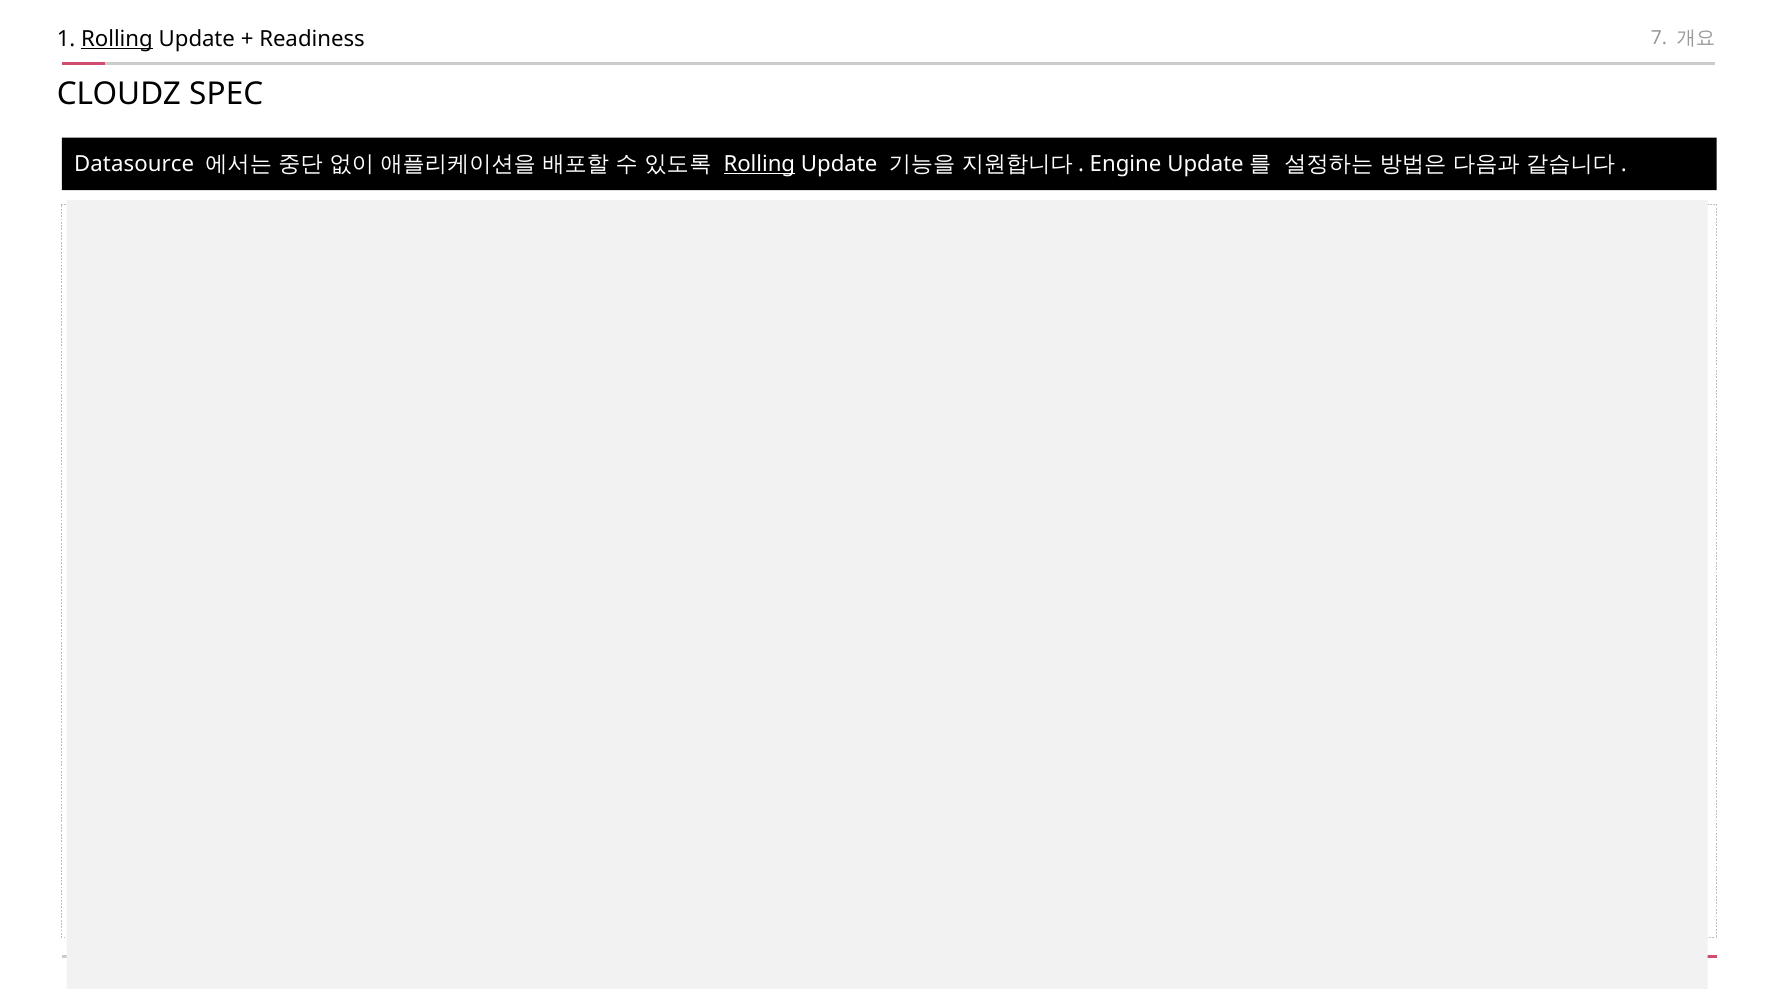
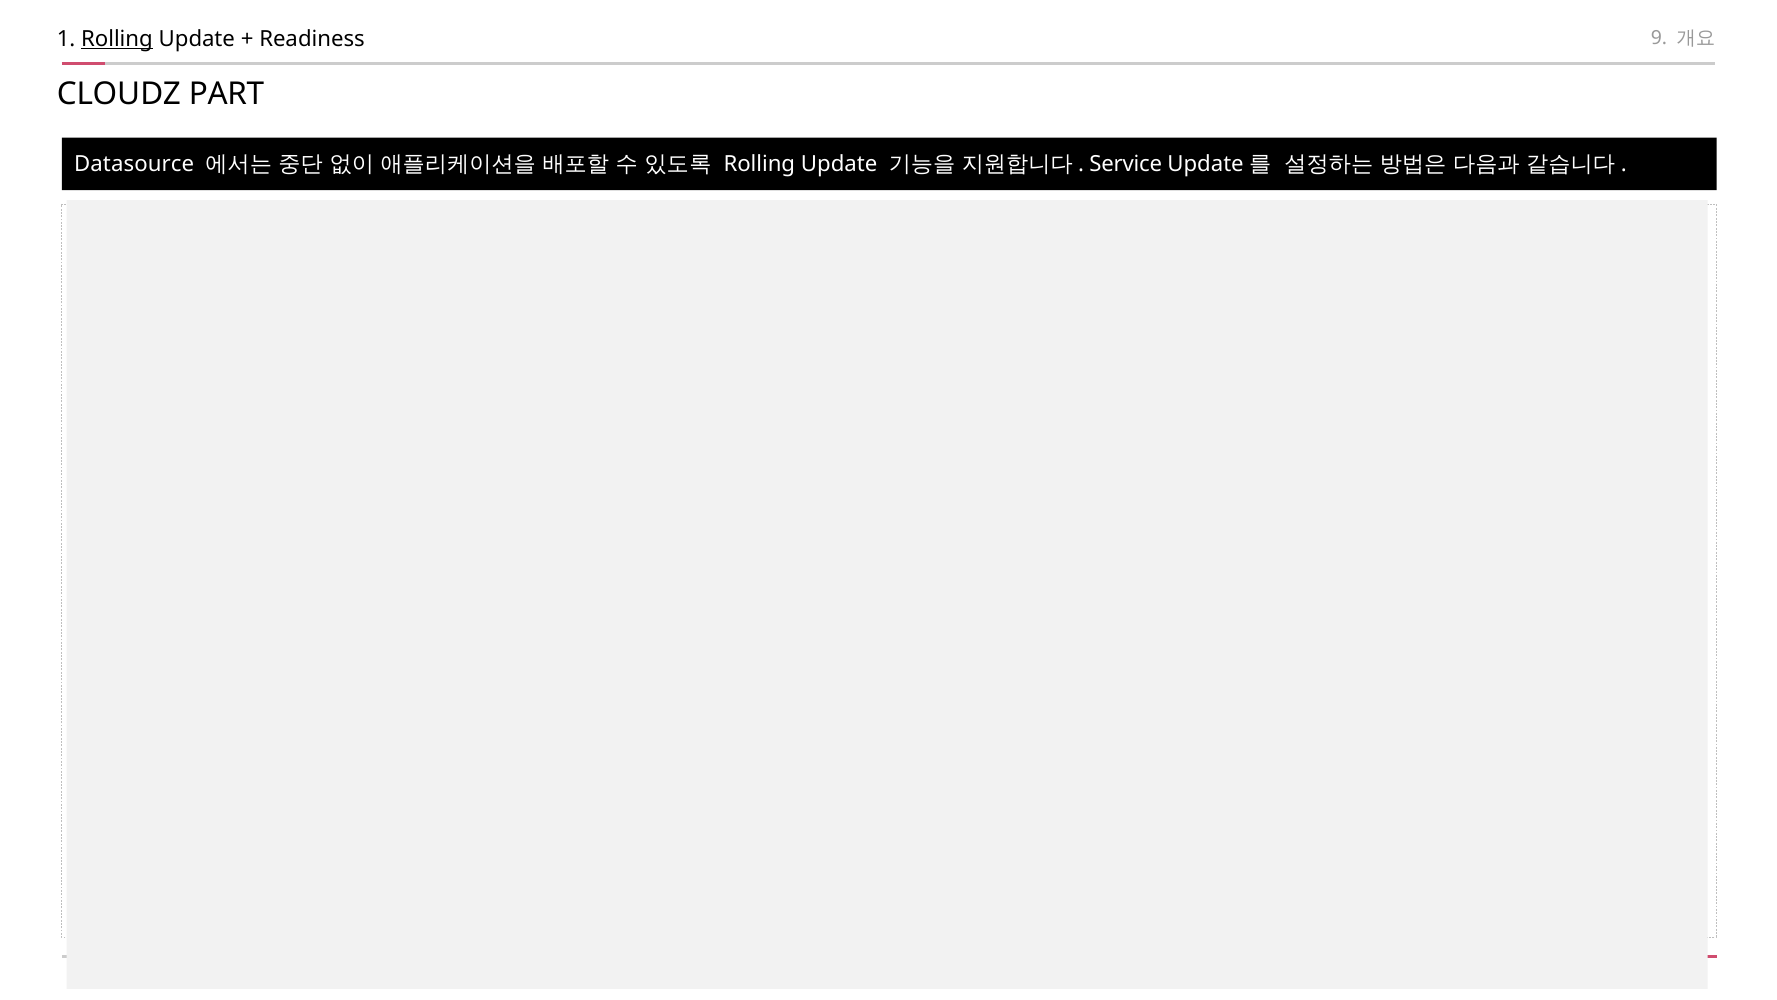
7: 7 -> 9
CLOUDZ SPEC: SPEC -> PART
Rolling at (759, 164) underline: present -> none
Engine: Engine -> Service
